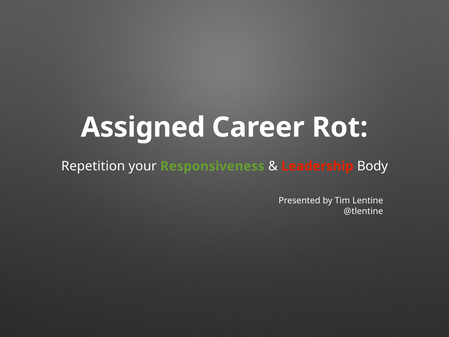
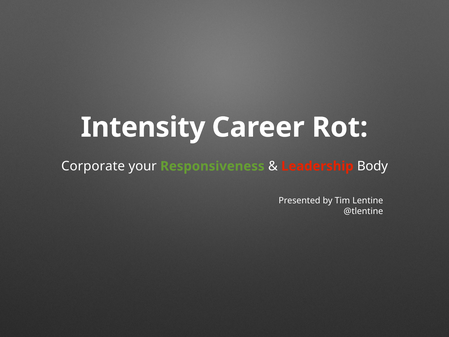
Assigned: Assigned -> Intensity
Repetition: Repetition -> Corporate
